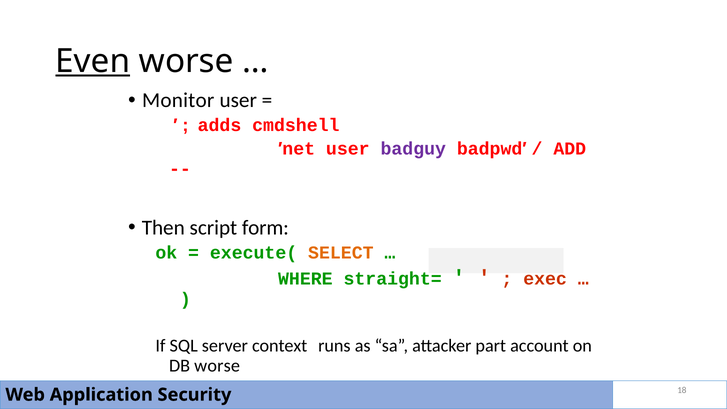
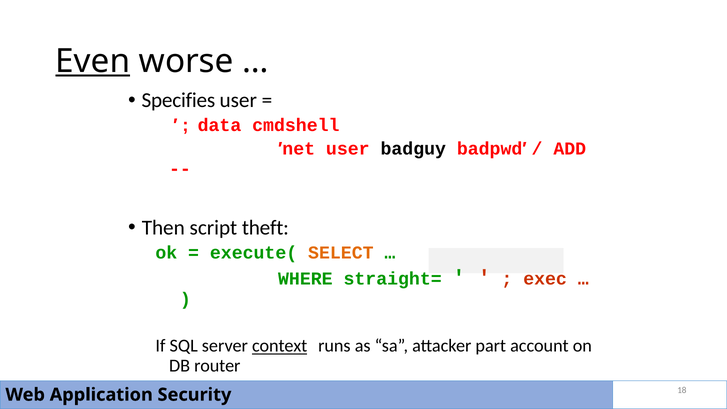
Monitor: Monitor -> Specifies
adds: adds -> data
badguy colour: purple -> black
form: form -> theft
context underline: none -> present
DB worse: worse -> router
